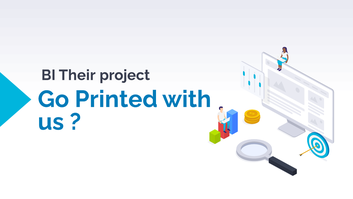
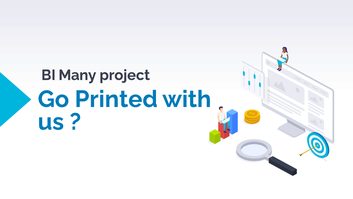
Their: Their -> Many
